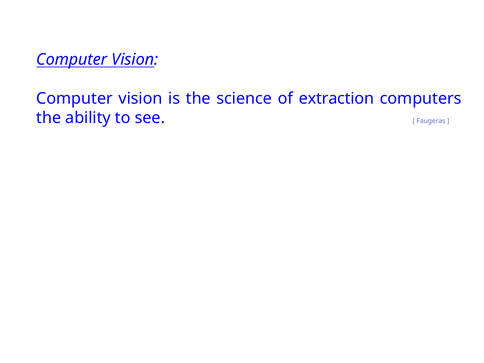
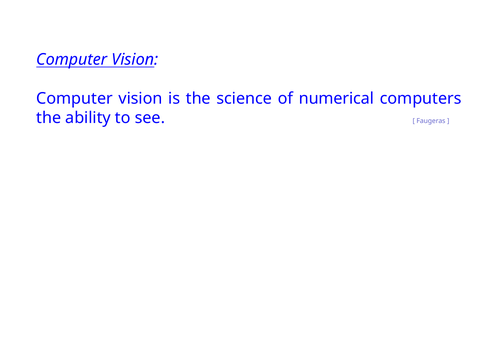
extraction: extraction -> numerical
